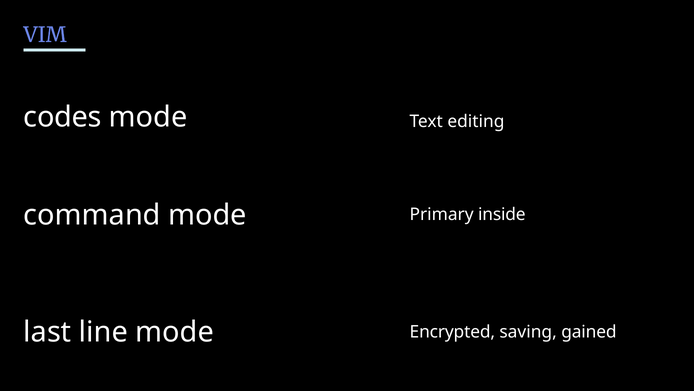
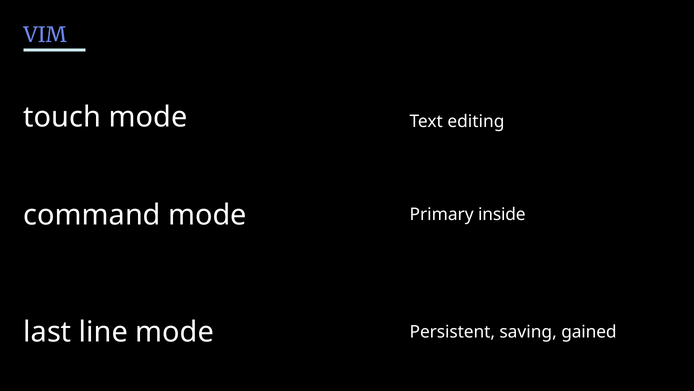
codes: codes -> touch
Encrypted: Encrypted -> Persistent
